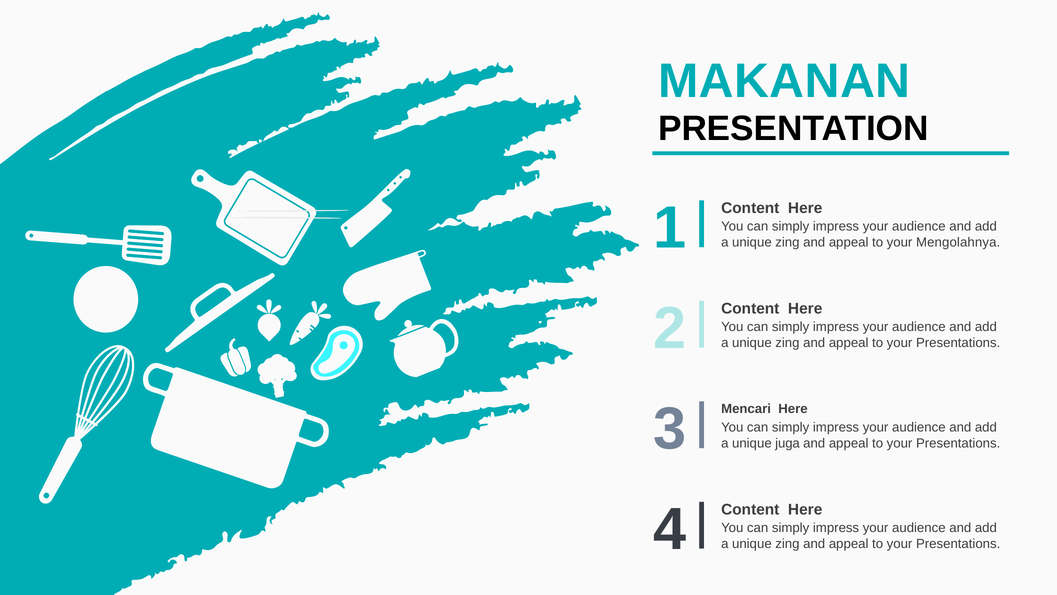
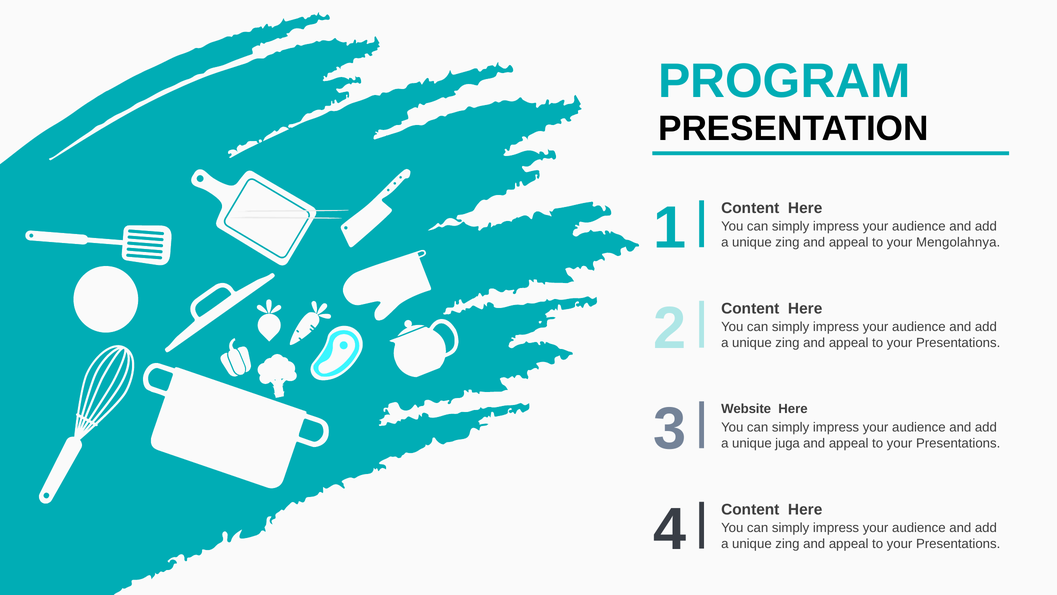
MAKANAN: MAKANAN -> PROGRAM
Mencari: Mencari -> Website
